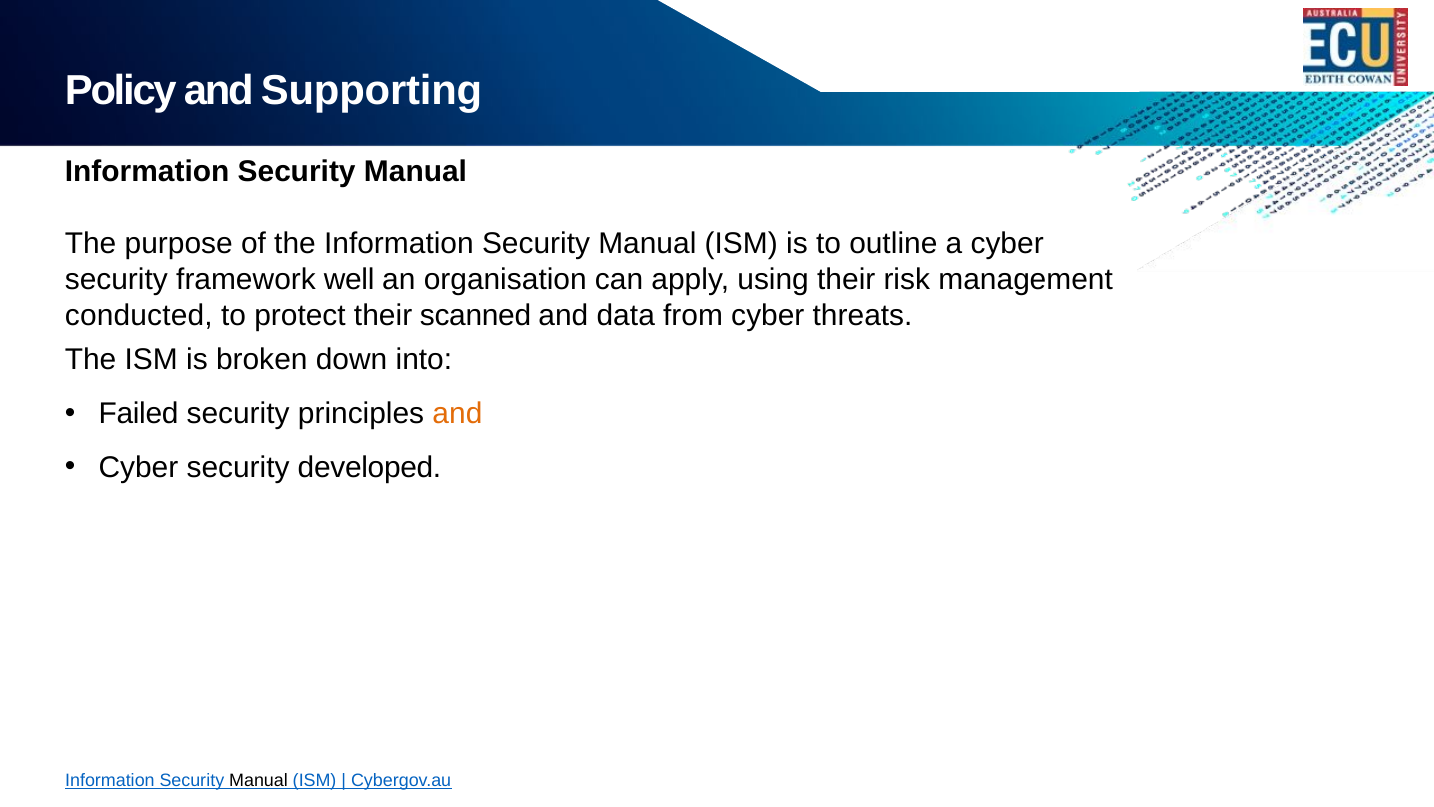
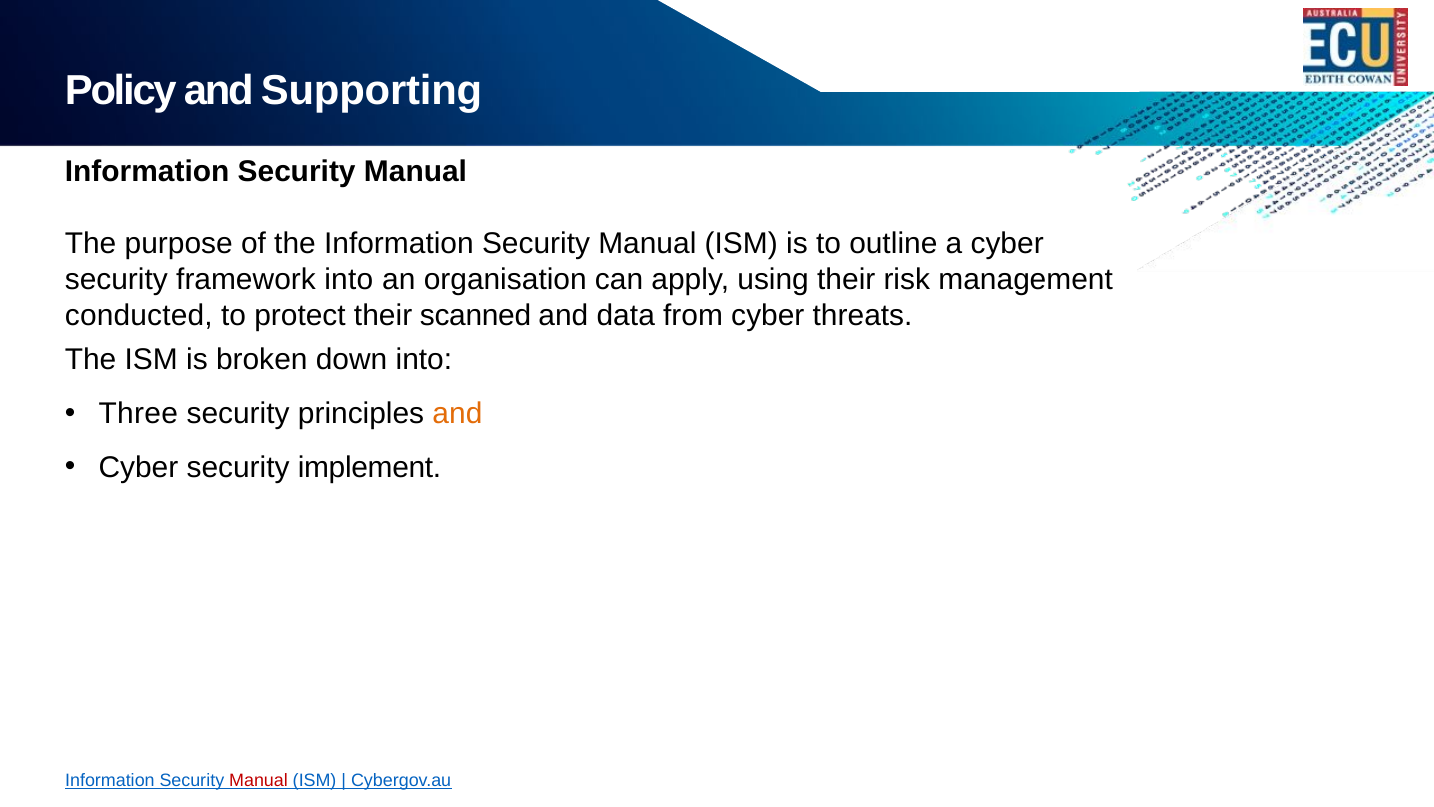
framework well: well -> into
Failed: Failed -> Three
developed: developed -> implement
Manual at (258, 780) colour: black -> red
